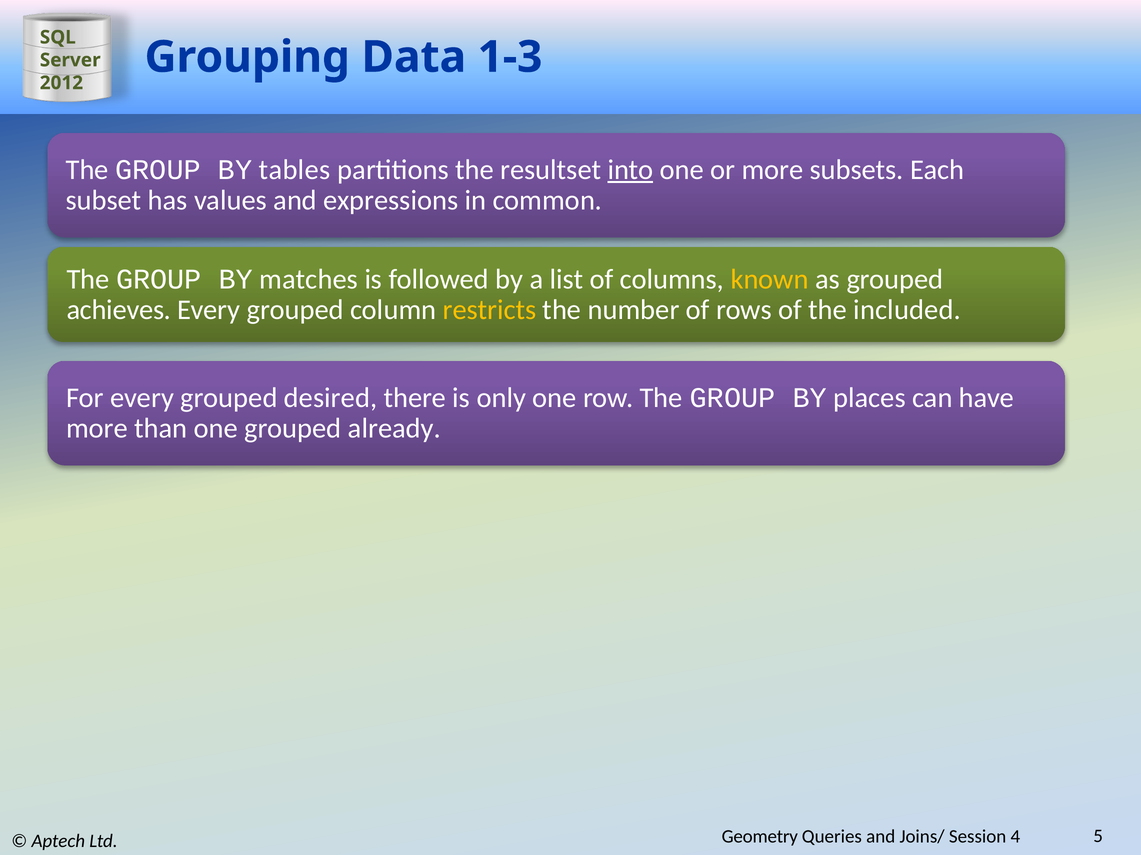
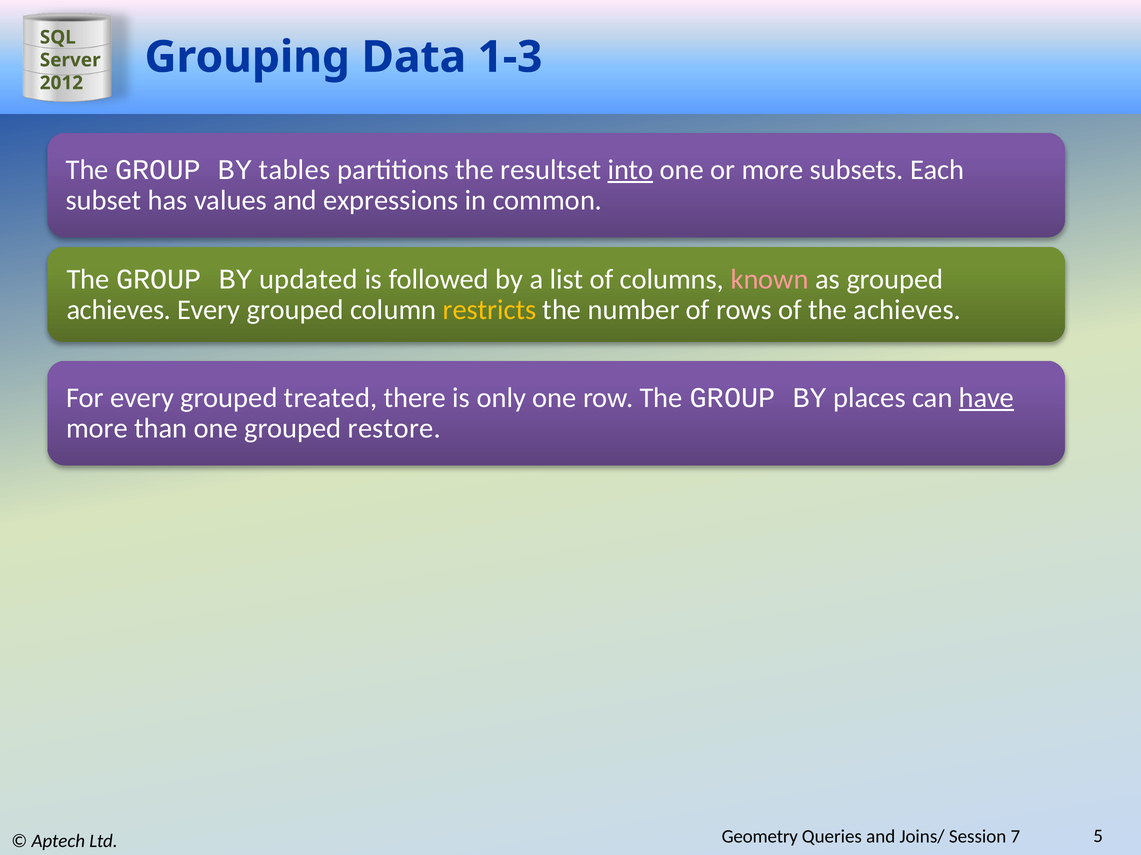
matches: matches -> updated
known colour: yellow -> pink
the included: included -> achieves
desired: desired -> treated
have underline: none -> present
already: already -> restore
4: 4 -> 7
